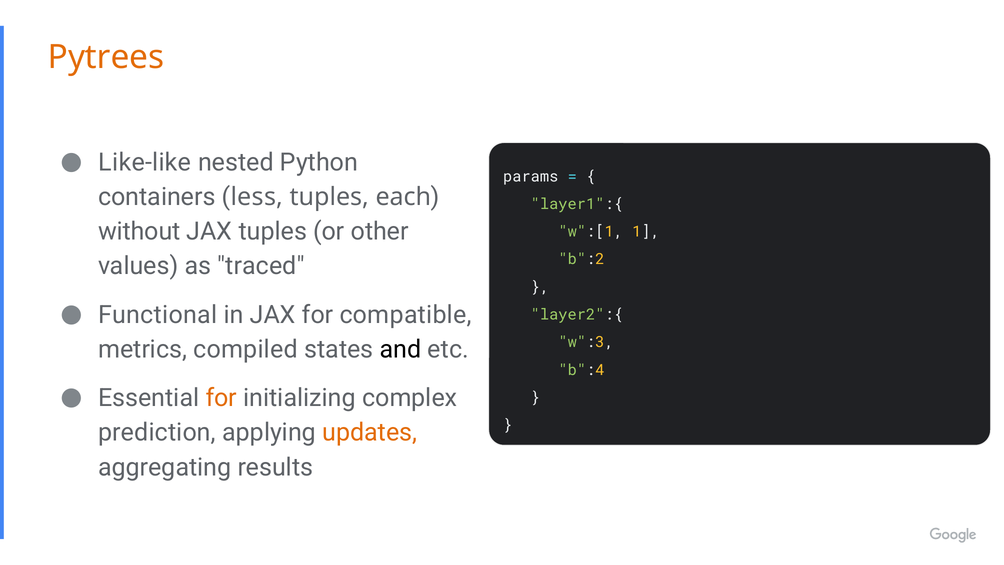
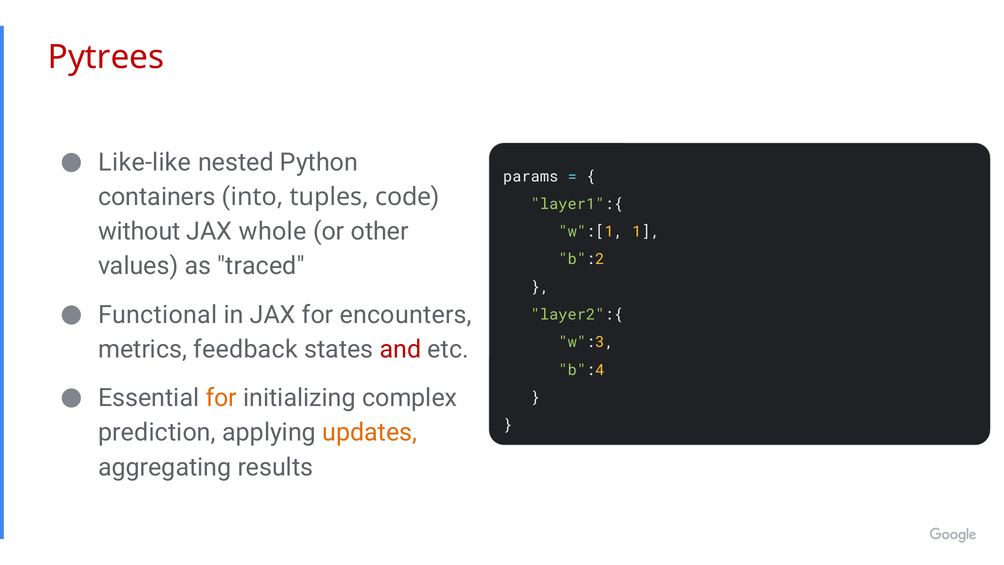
Pytrees colour: orange -> red
less: less -> into
each: each -> code
JAX tuples: tuples -> whole
compatible: compatible -> encounters
compiled: compiled -> feedback
and colour: black -> red
